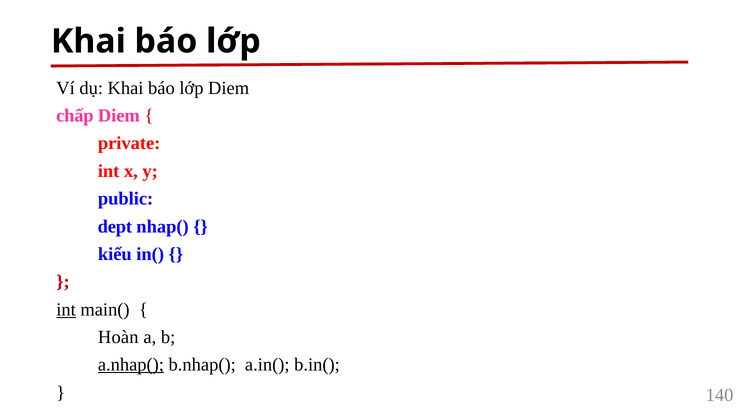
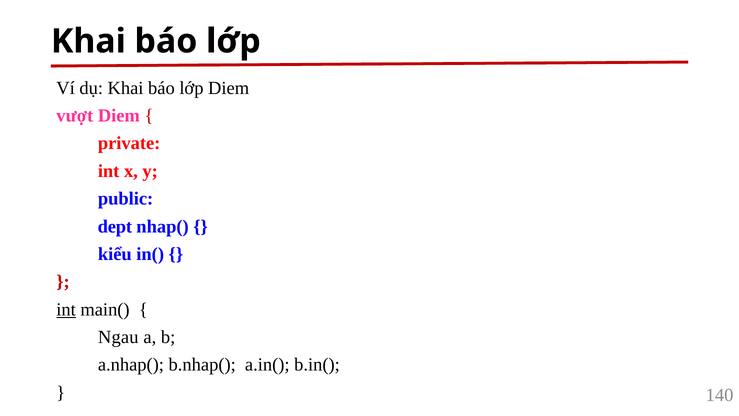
chấp: chấp -> vượt
Hoàn: Hoàn -> Ngau
a.nhap( underline: present -> none
